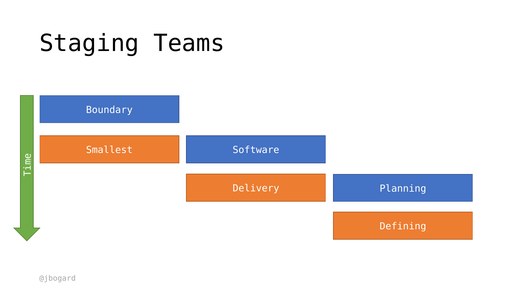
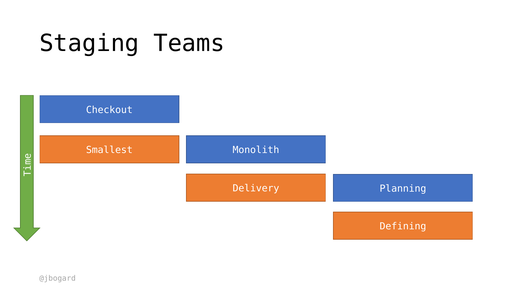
Boundary: Boundary -> Checkout
Software: Software -> Monolith
